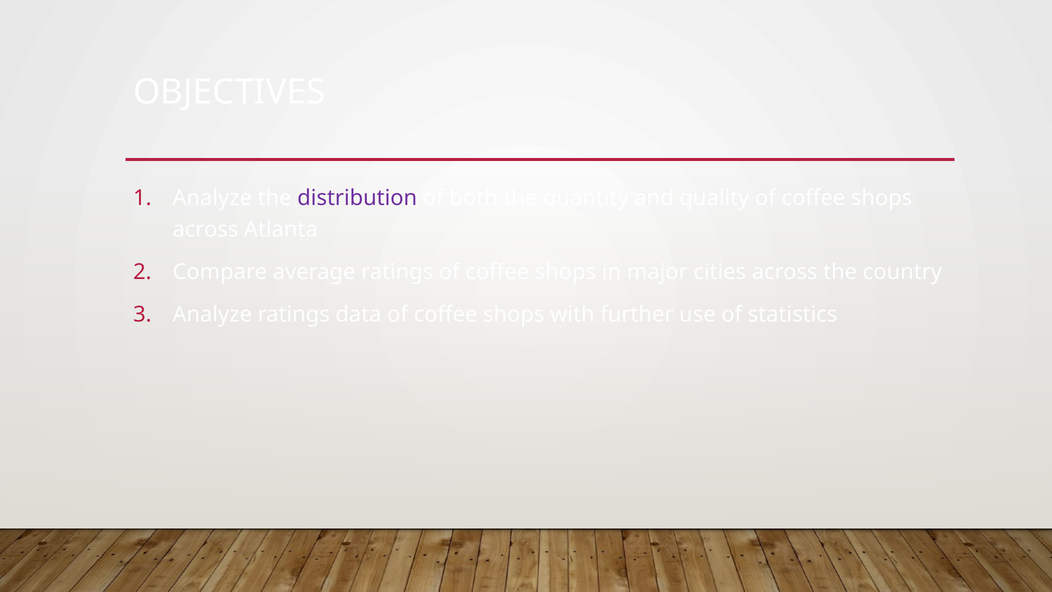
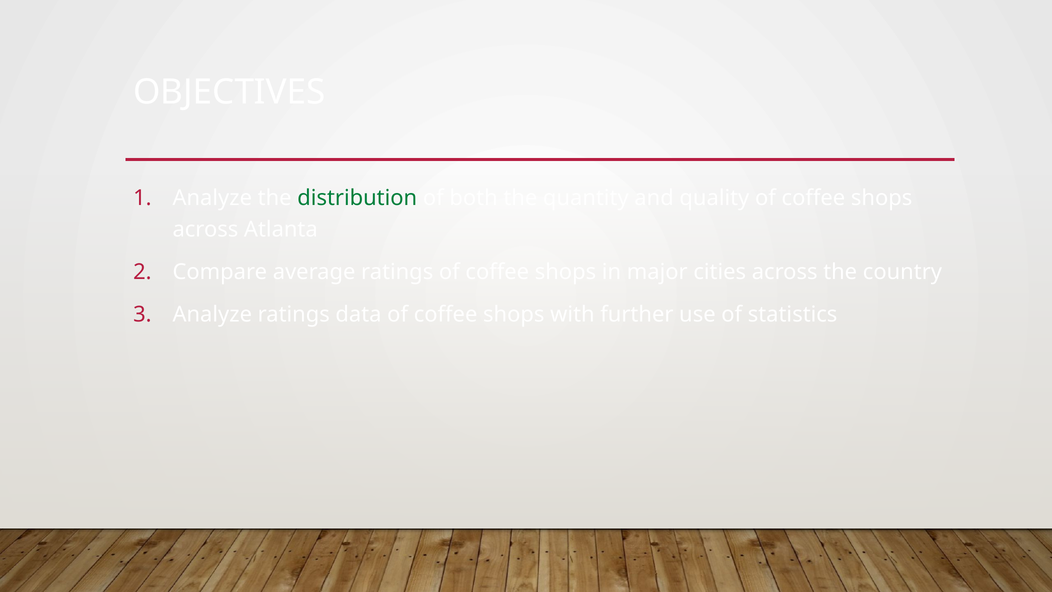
distribution colour: purple -> green
